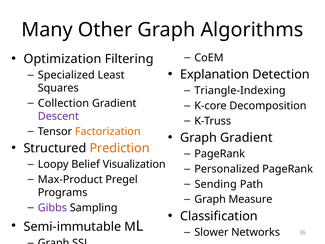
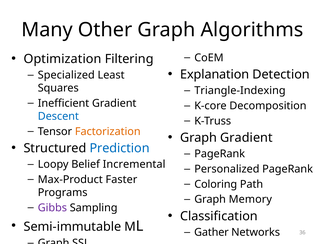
Collection: Collection -> Inefficient
Descent colour: purple -> blue
Prediction colour: orange -> blue
Visualization: Visualization -> Incremental
Pregel: Pregel -> Faster
Sending: Sending -> Coloring
Measure: Measure -> Memory
Slower: Slower -> Gather
